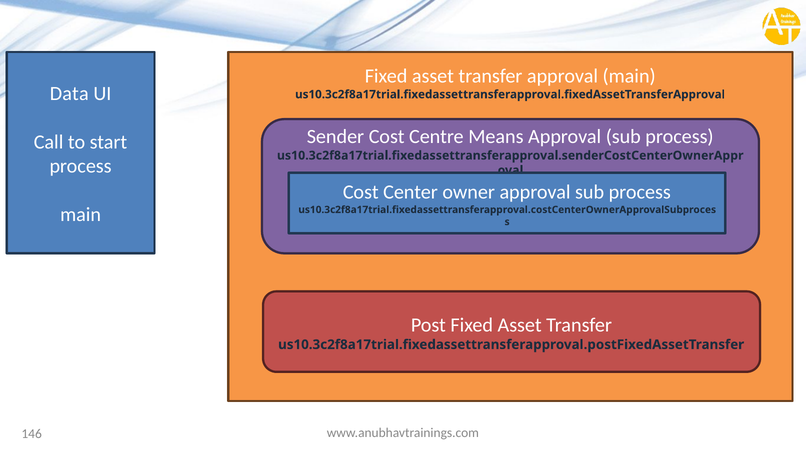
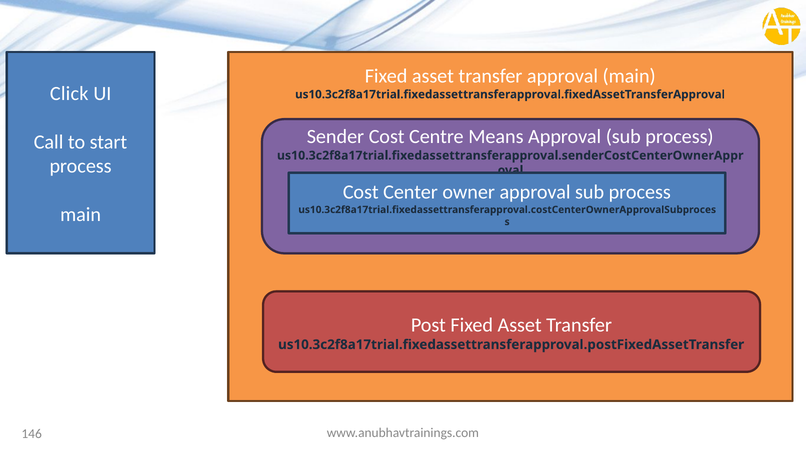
Data: Data -> Click
